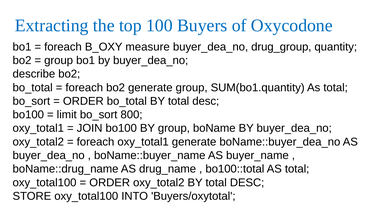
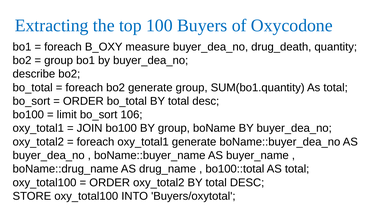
drug_group: drug_group -> drug_death
800: 800 -> 106
